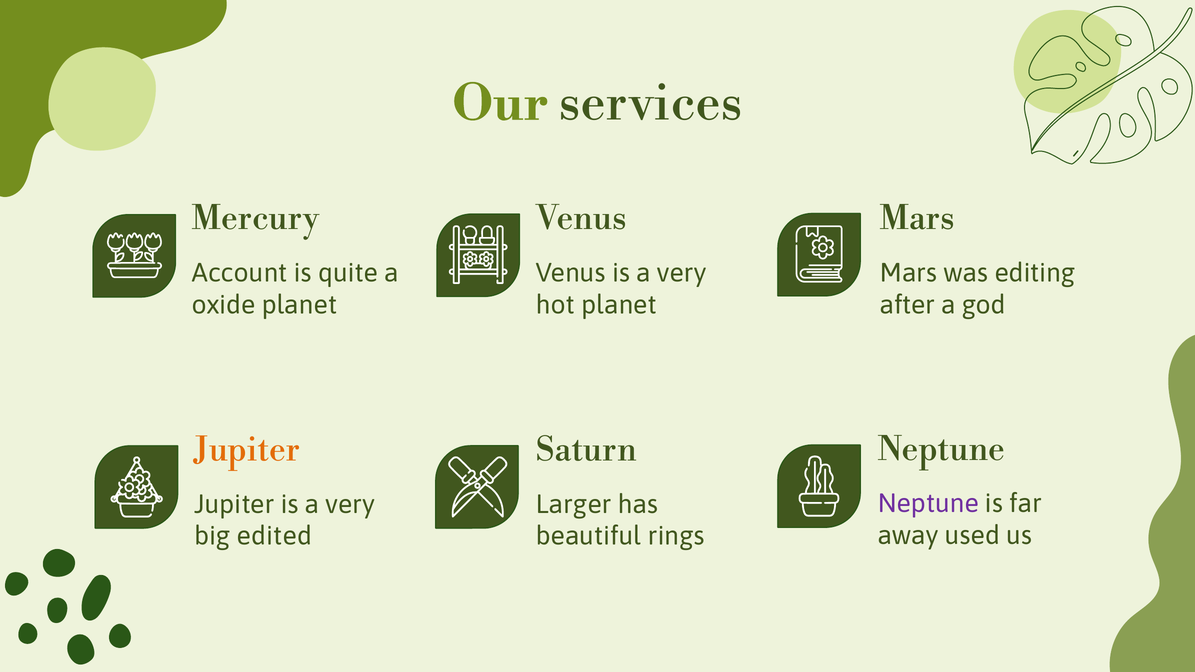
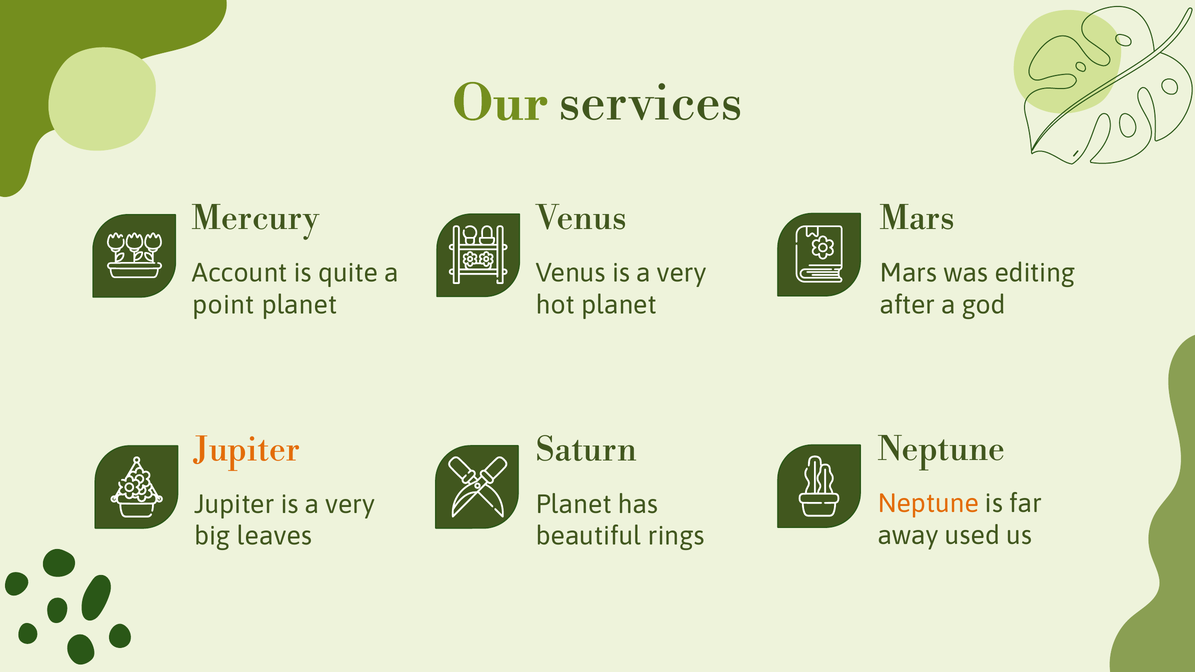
oxide: oxide -> point
Neptune at (928, 504) colour: purple -> orange
Larger at (574, 504): Larger -> Planet
edited: edited -> leaves
